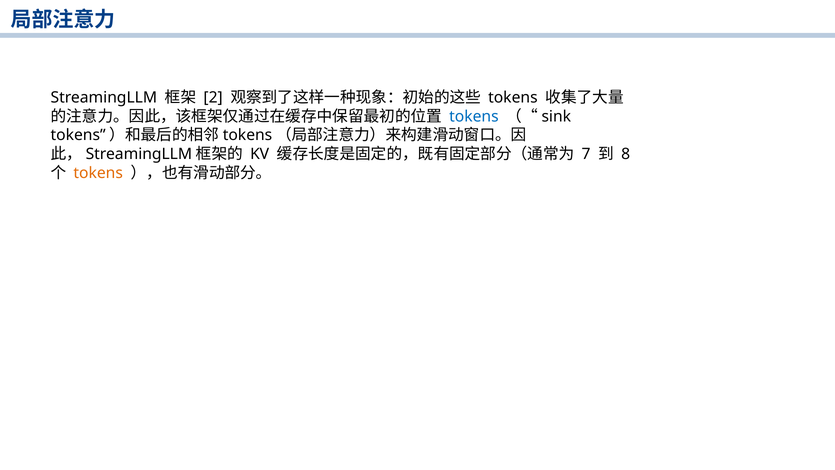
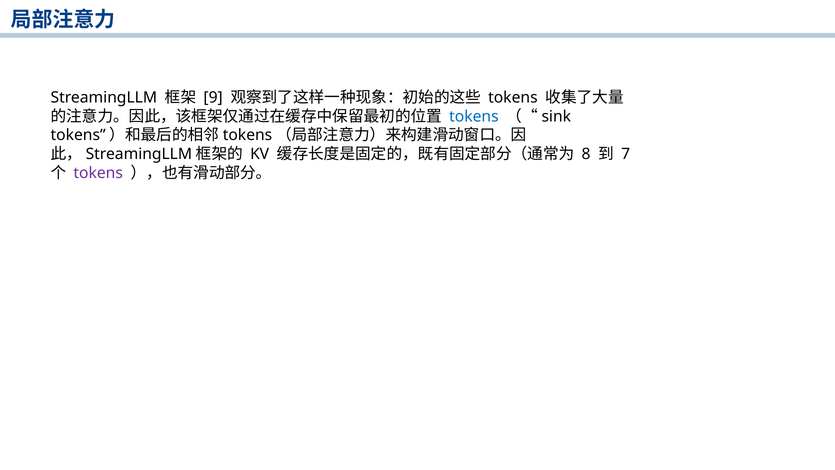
2: 2 -> 9
7: 7 -> 8
8: 8 -> 7
tokens at (98, 173) colour: orange -> purple
